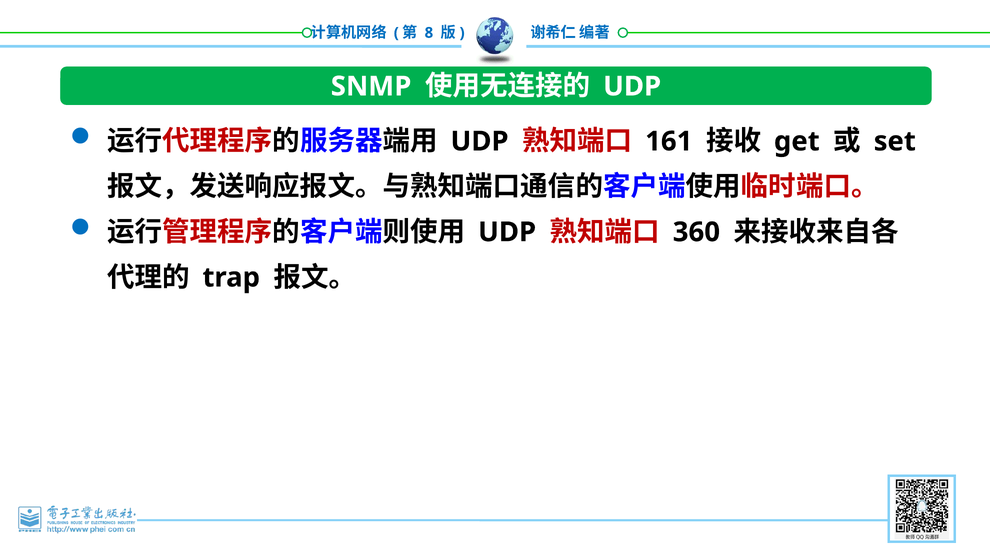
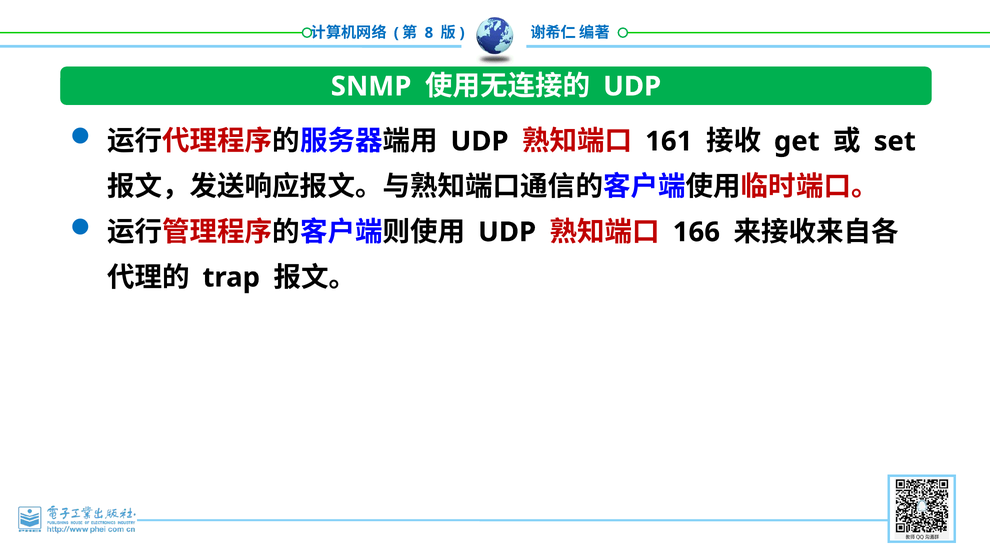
360: 360 -> 166
